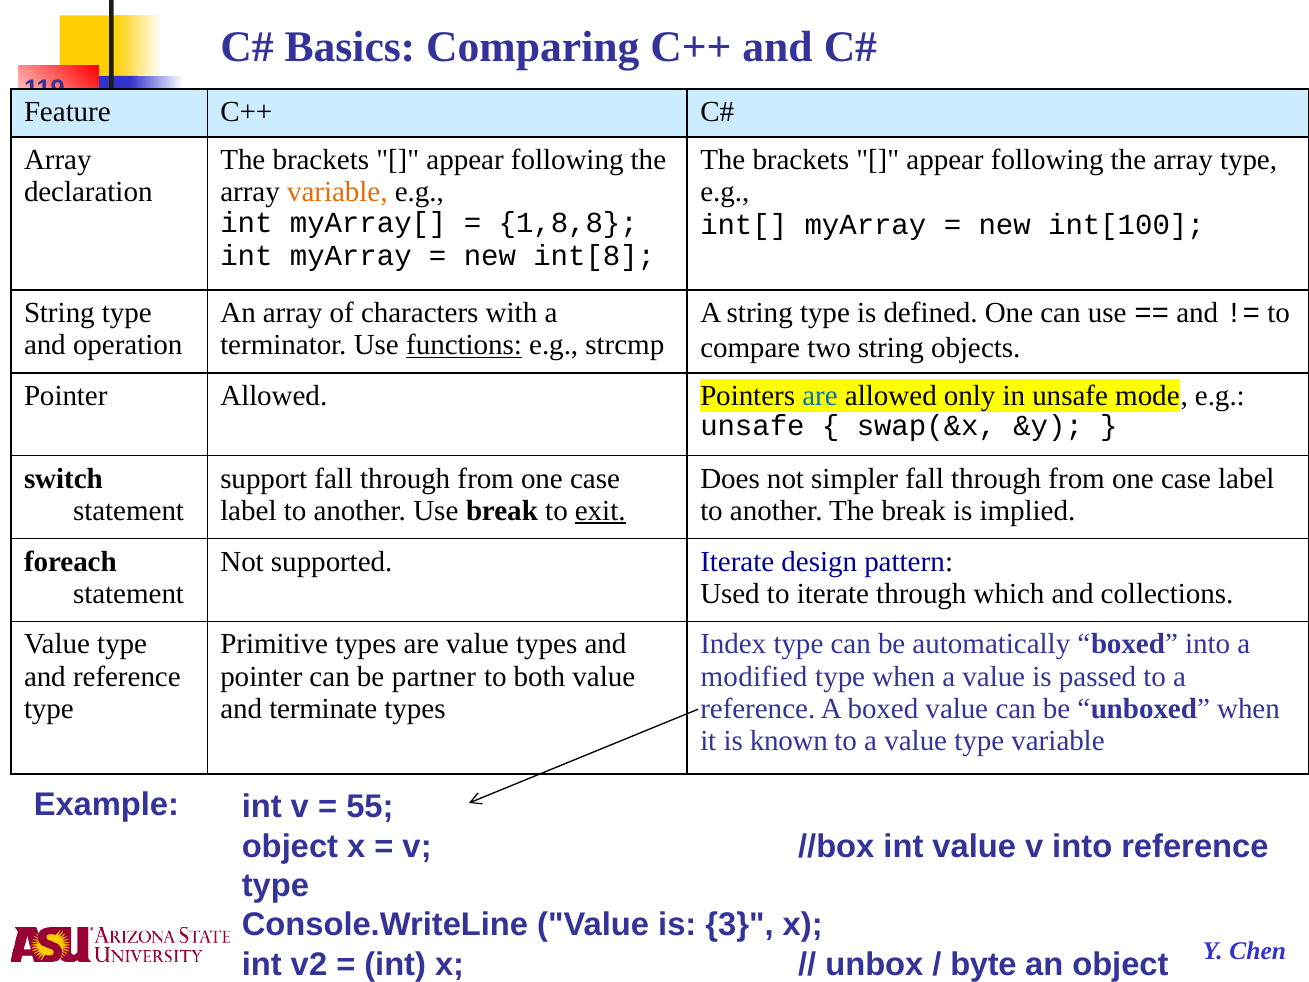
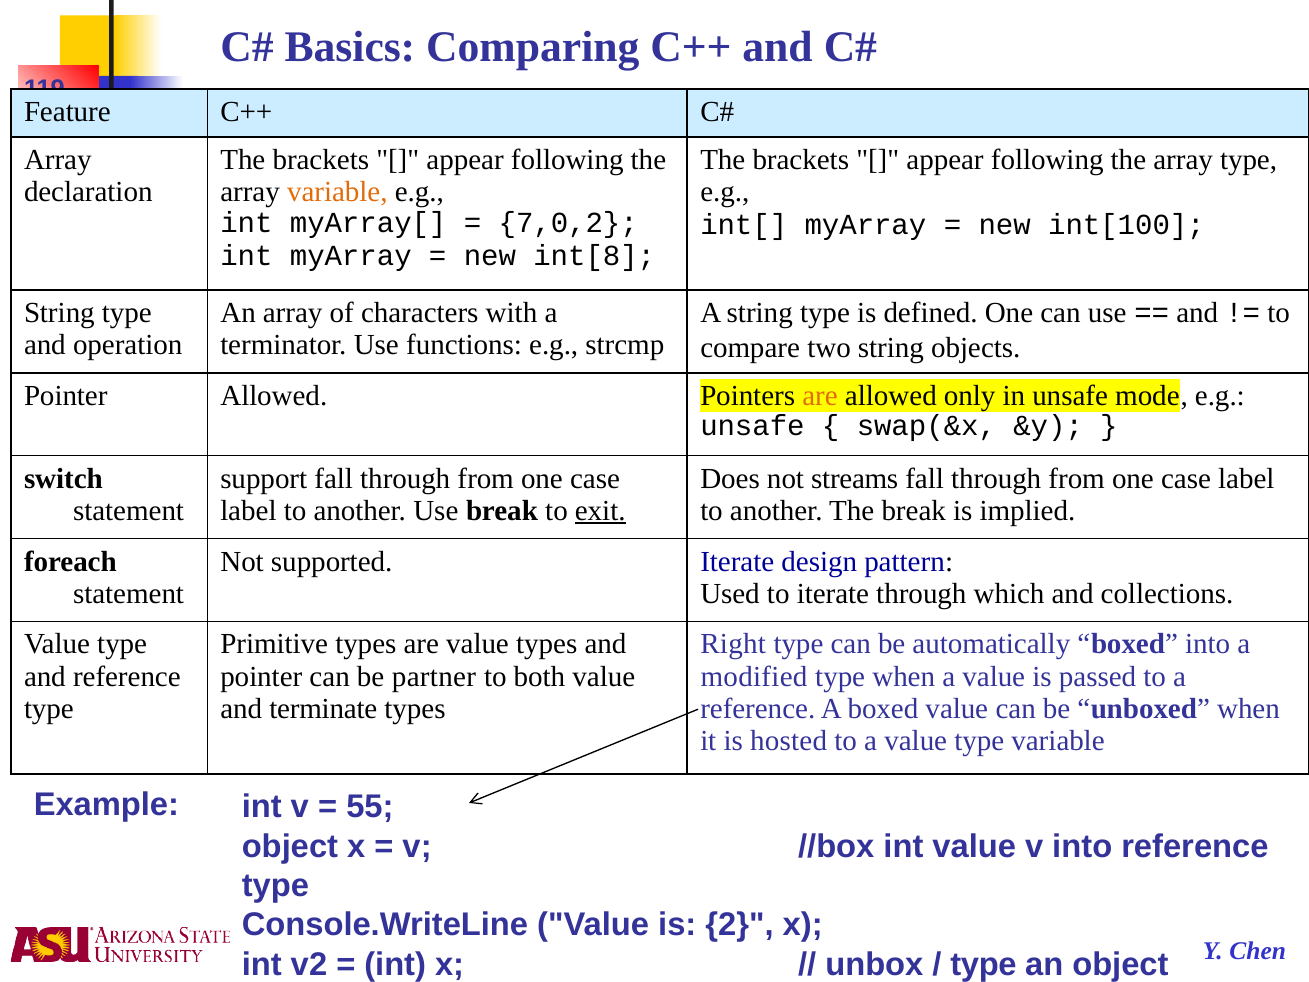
1,8,8: 1,8,8 -> 7,0,2
functions underline: present -> none
are at (820, 396) colour: blue -> orange
simpler: simpler -> streams
Index: Index -> Right
known: known -> hosted
3: 3 -> 2
byte at (983, 964): byte -> type
